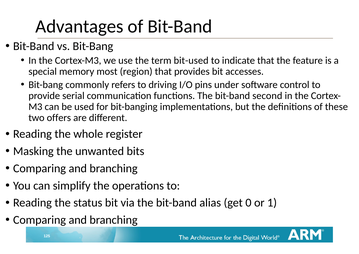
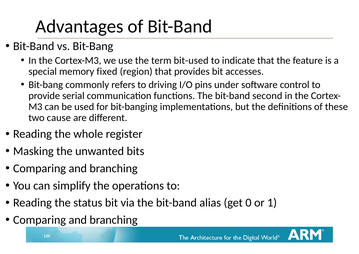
most: most -> fixed
offers: offers -> cause
